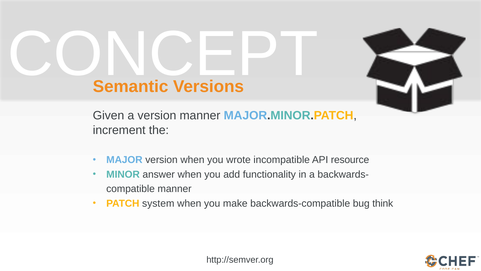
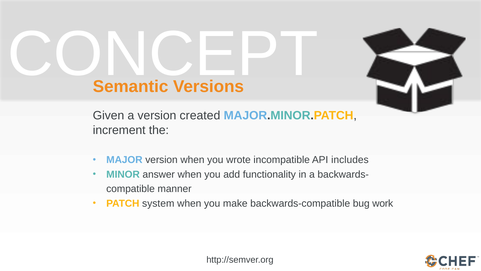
version manner: manner -> created
resource: resource -> includes
think: think -> work
